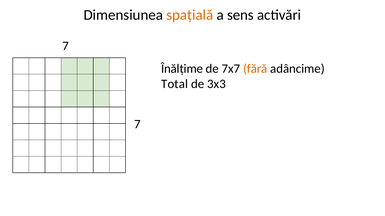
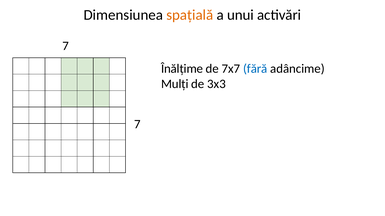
sens: sens -> unui
fără colour: orange -> blue
Total: Total -> Mulți
